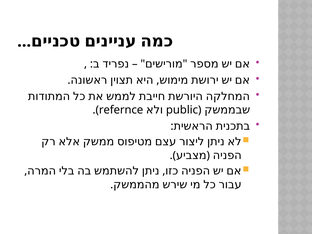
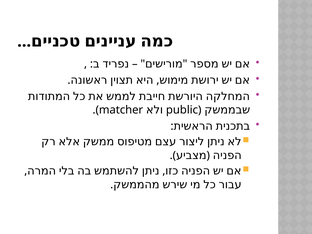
refernce: refernce -> matcher
